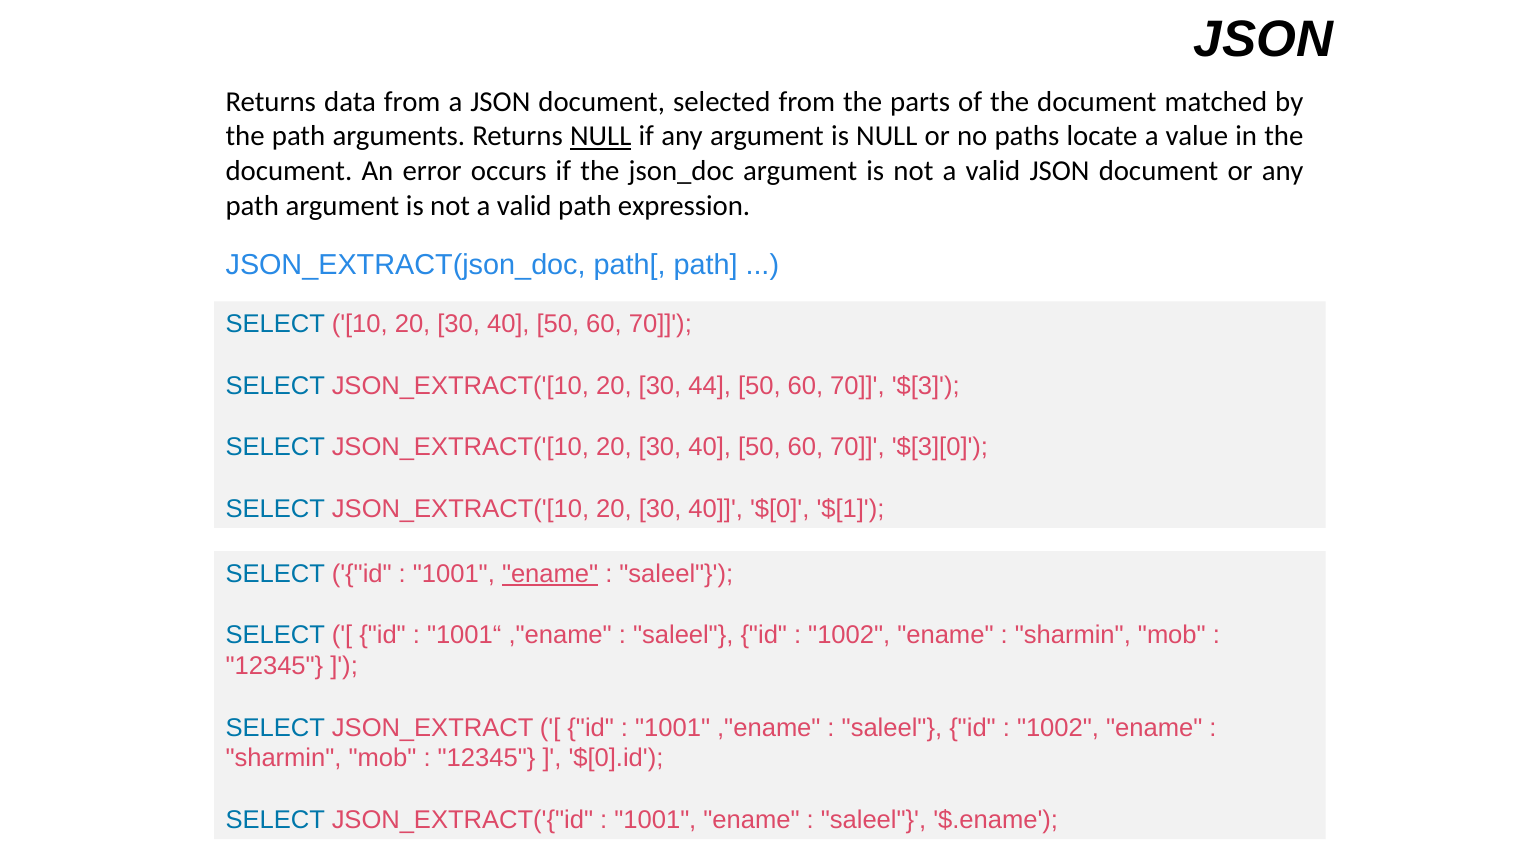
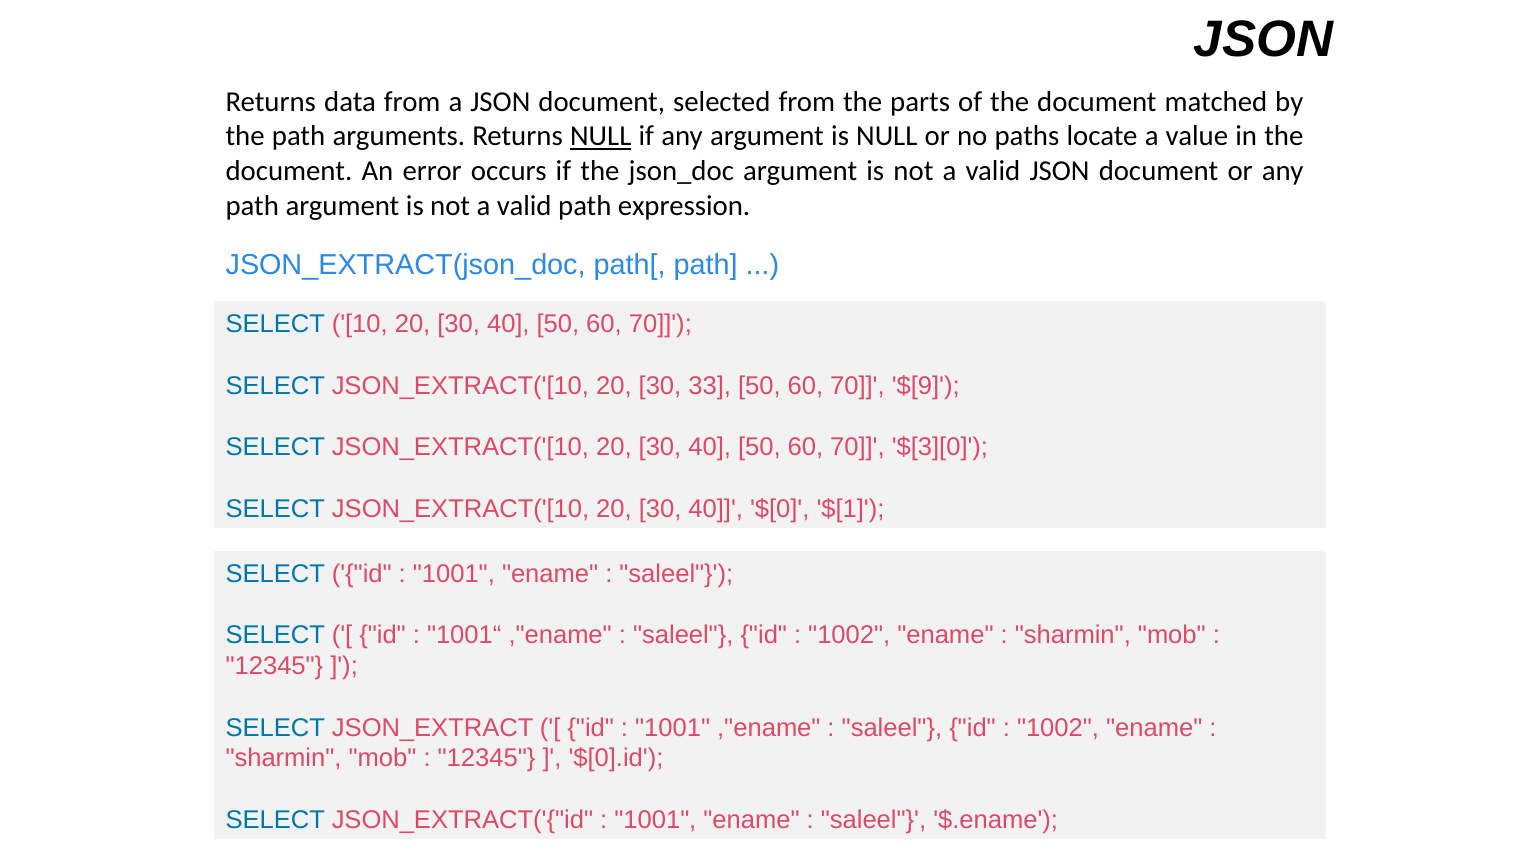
44: 44 -> 33
$[3: $[3 -> $[9
ename at (550, 574) underline: present -> none
